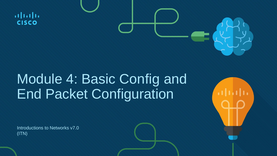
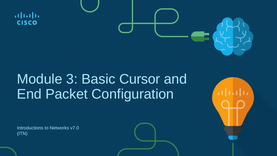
4: 4 -> 3
Config: Config -> Cursor
